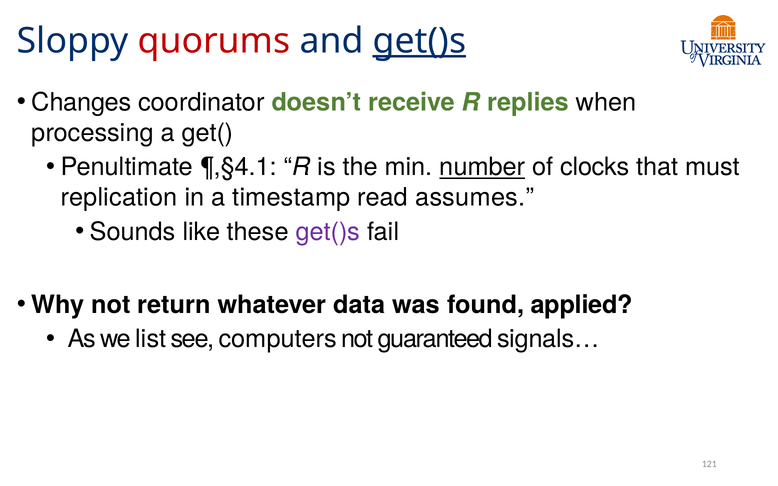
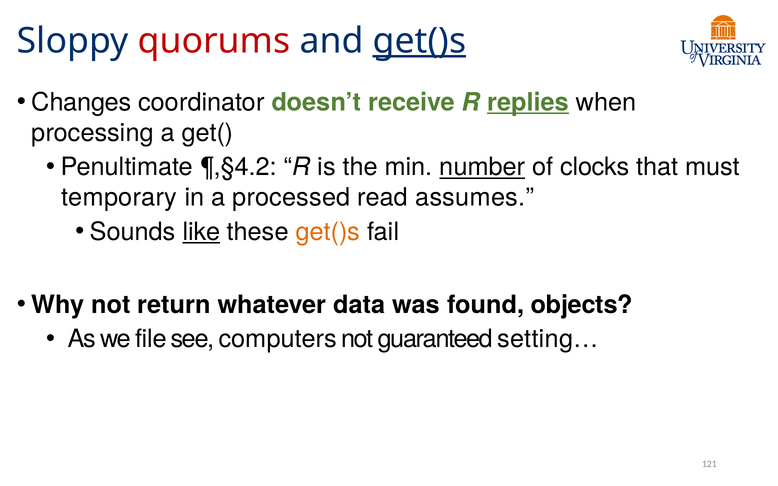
replies underline: none -> present
¶,§4.1: ¶,§4.1 -> ¶,§4.2
replication: replication -> temporary
timestamp: timestamp -> processed
like underline: none -> present
get()s at (328, 232) colour: purple -> orange
applied: applied -> objects
list: list -> file
signals…: signals… -> setting…
